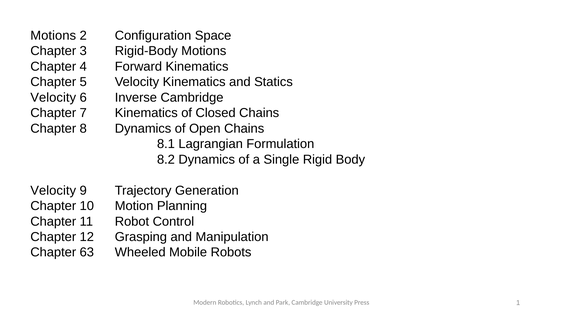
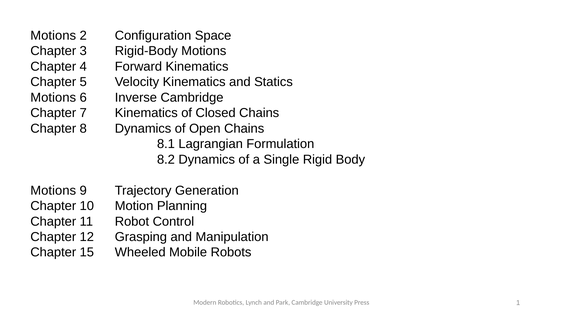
Velocity at (53, 97): Velocity -> Motions
Velocity at (53, 190): Velocity -> Motions
63: 63 -> 15
